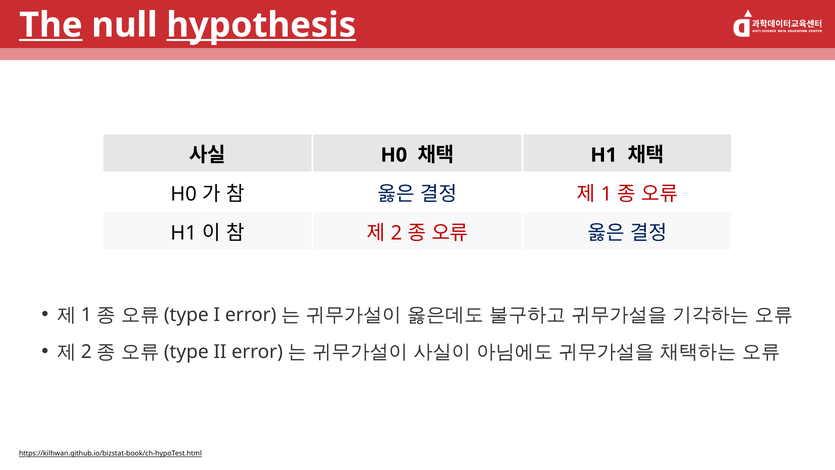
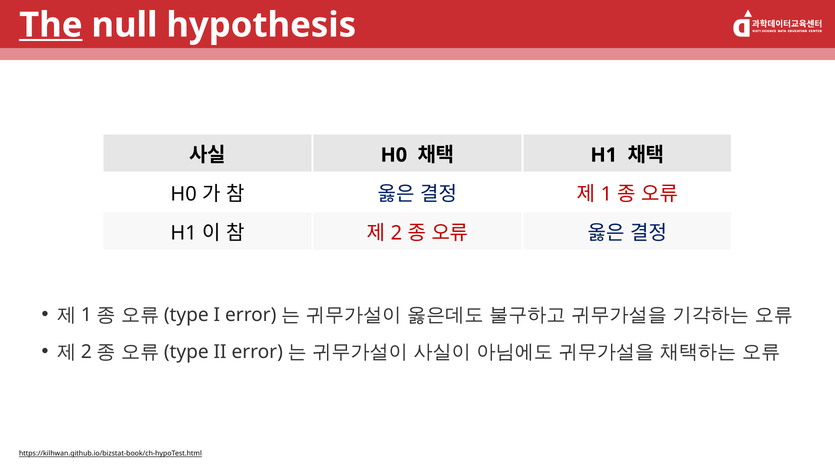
hypothesis underline: present -> none
